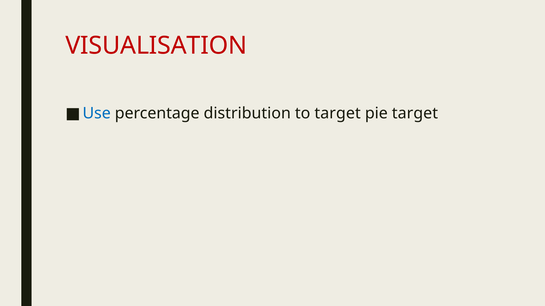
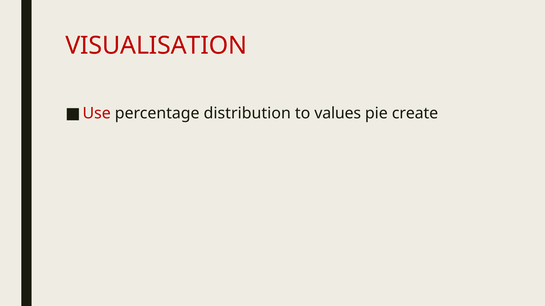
Use colour: blue -> red
to target: target -> values
pie target: target -> create
